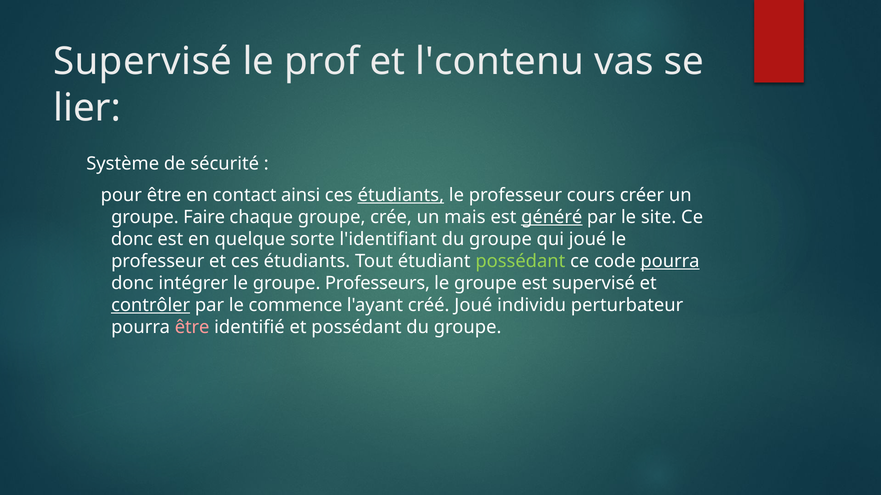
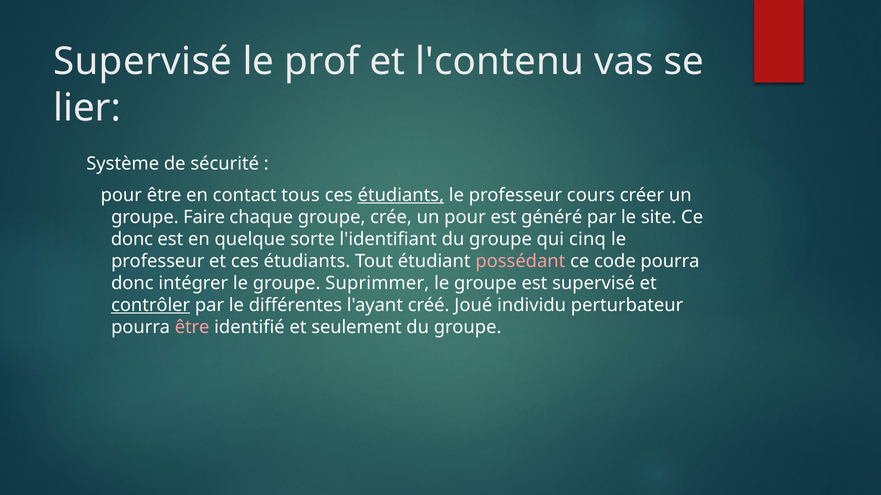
ainsi: ainsi -> tous
un mais: mais -> pour
généré underline: present -> none
qui joué: joué -> cinq
possédant at (520, 261) colour: light green -> pink
pourra at (670, 261) underline: present -> none
Professeurs: Professeurs -> Suprimmer
commence: commence -> différentes
et possédant: possédant -> seulement
